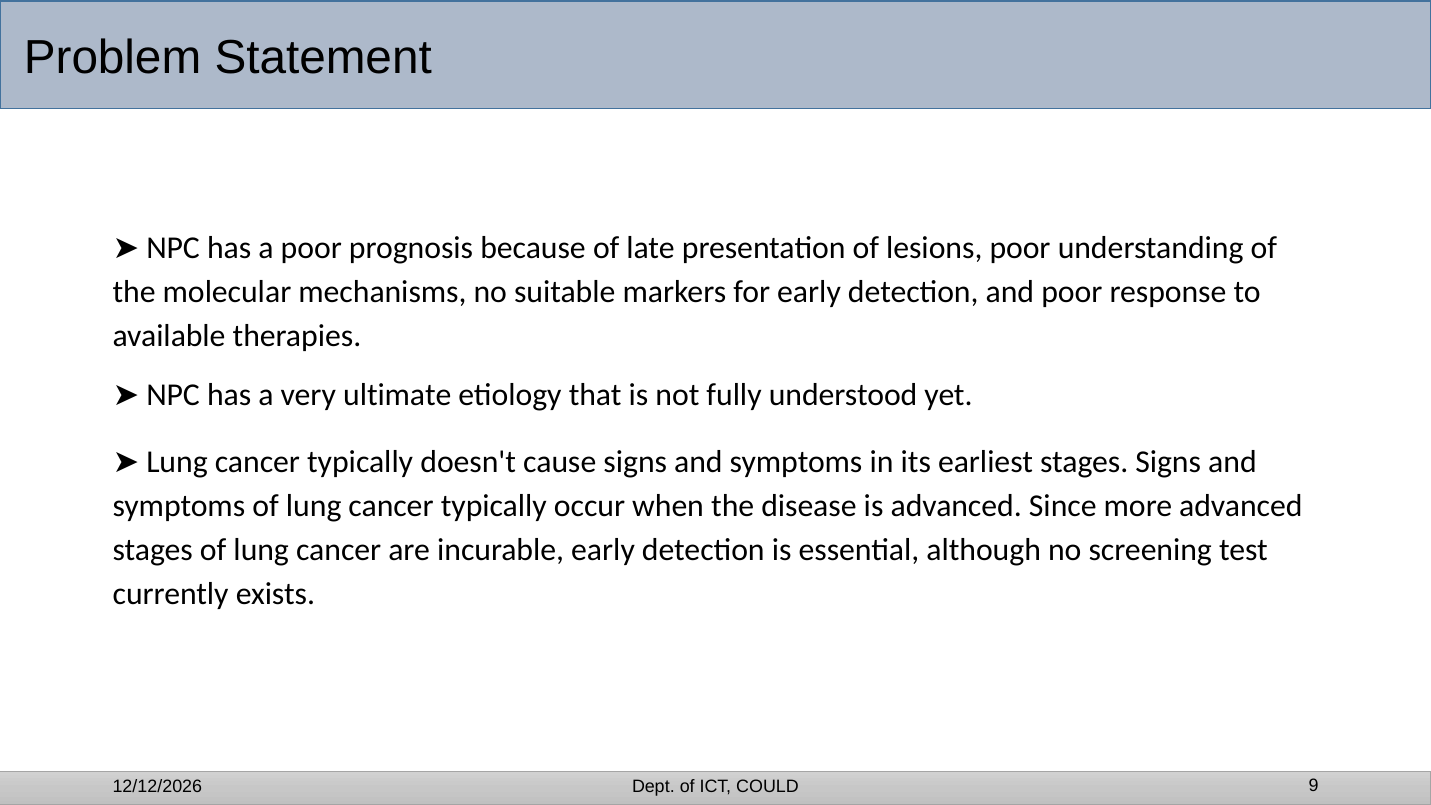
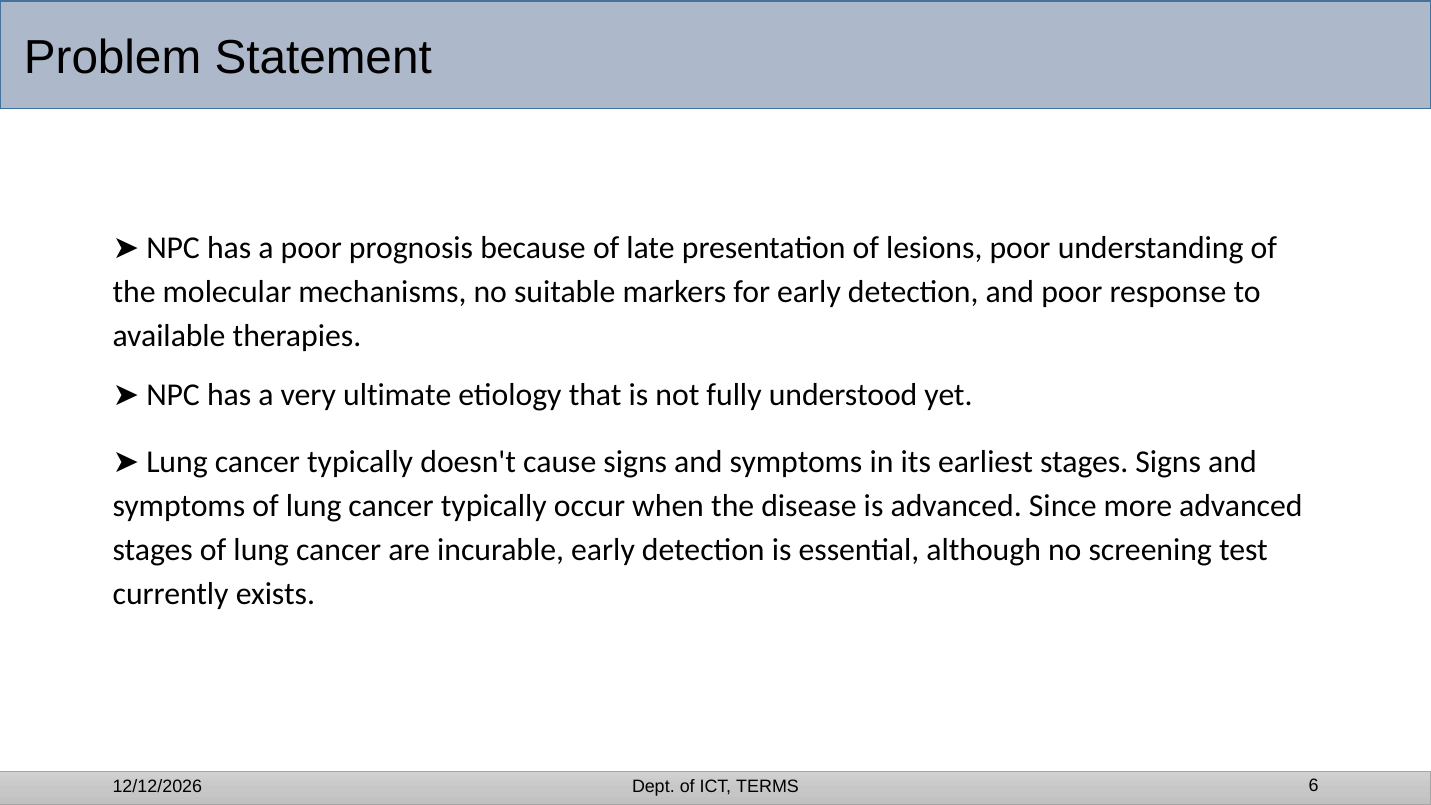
COULD: COULD -> TERMS
9: 9 -> 6
